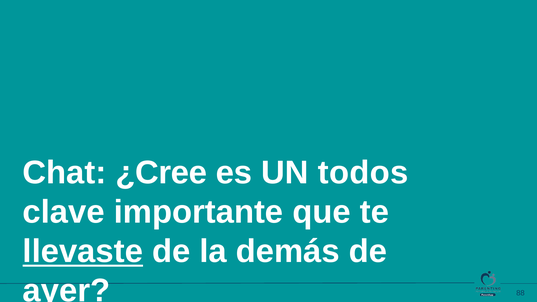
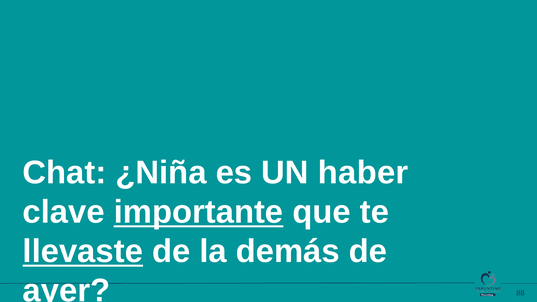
¿Cree: ¿Cree -> ¿Niña
todos: todos -> haber
importante underline: none -> present
